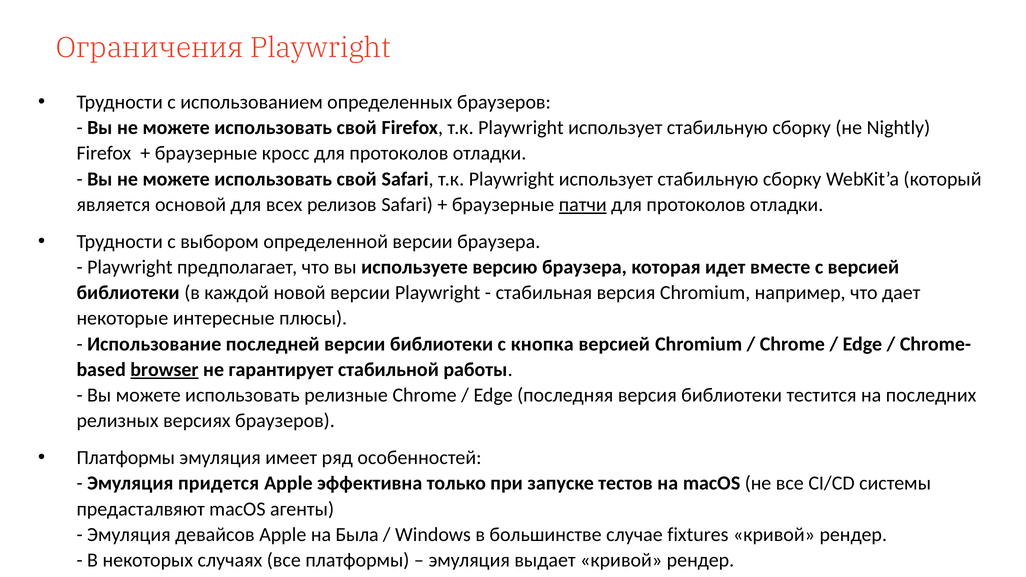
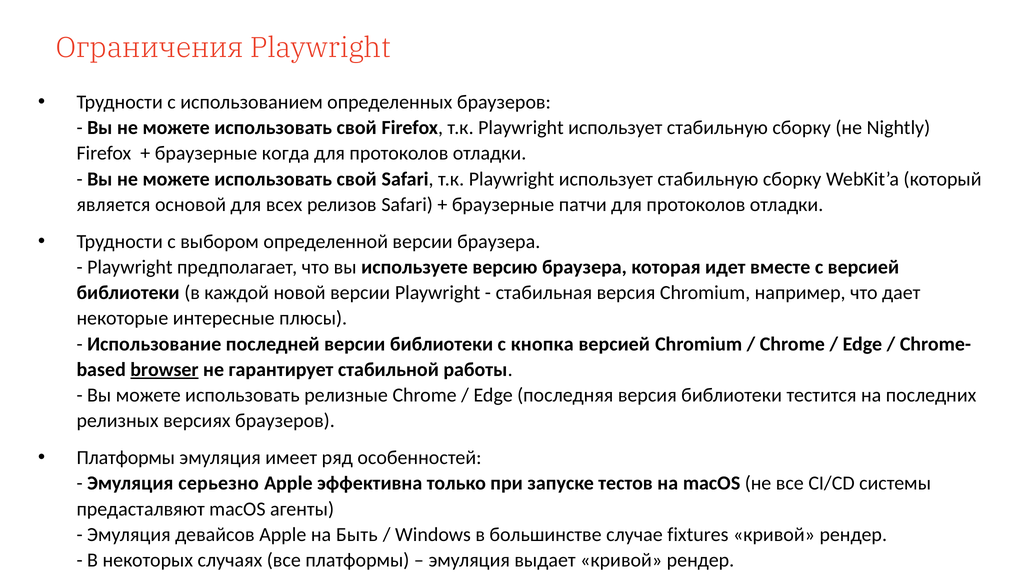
кросс: кросс -> когда
патчи underline: present -> none
придется: придется -> серьезно
Была: Была -> Быть
